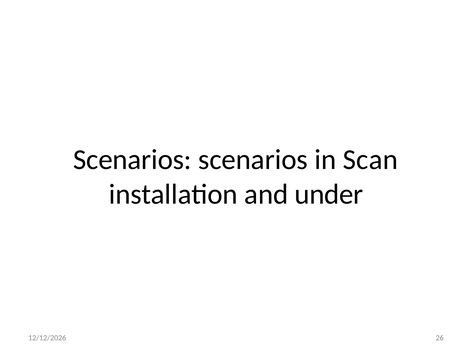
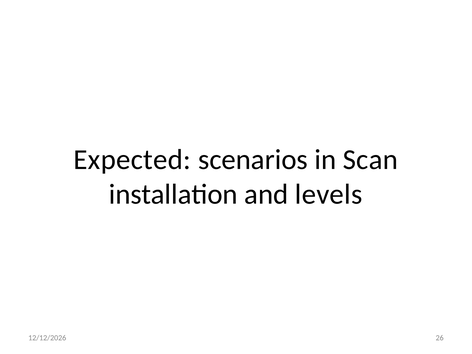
Scenarios at (132, 160): Scenarios -> Expected
under: under -> levels
